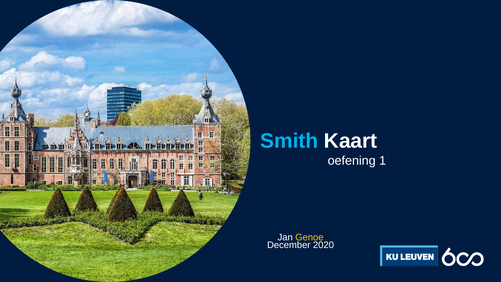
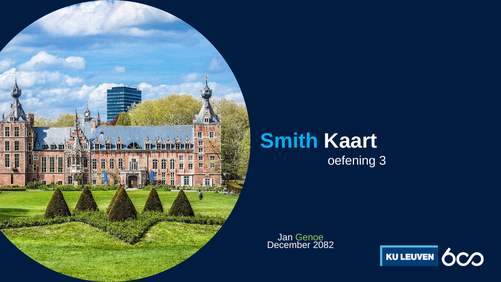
1: 1 -> 3
Genoe colour: yellow -> light green
2020: 2020 -> 2082
